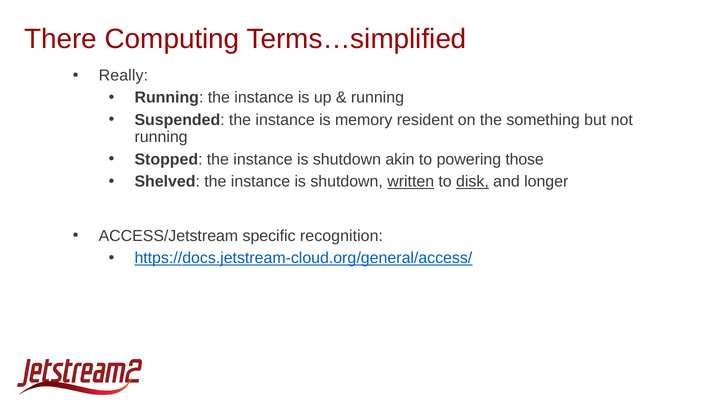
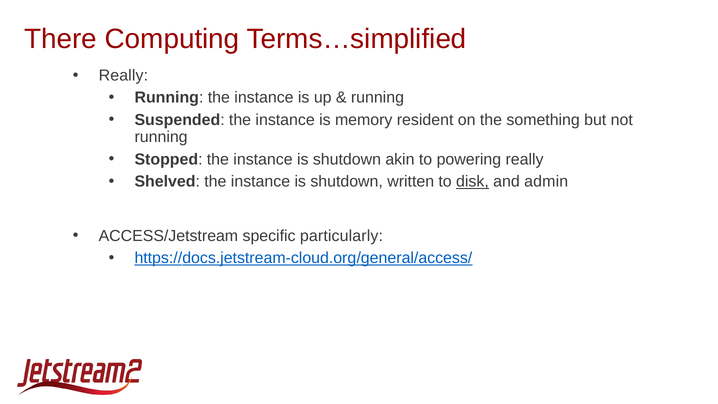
powering those: those -> really
written underline: present -> none
longer: longer -> admin
recognition: recognition -> particularly
